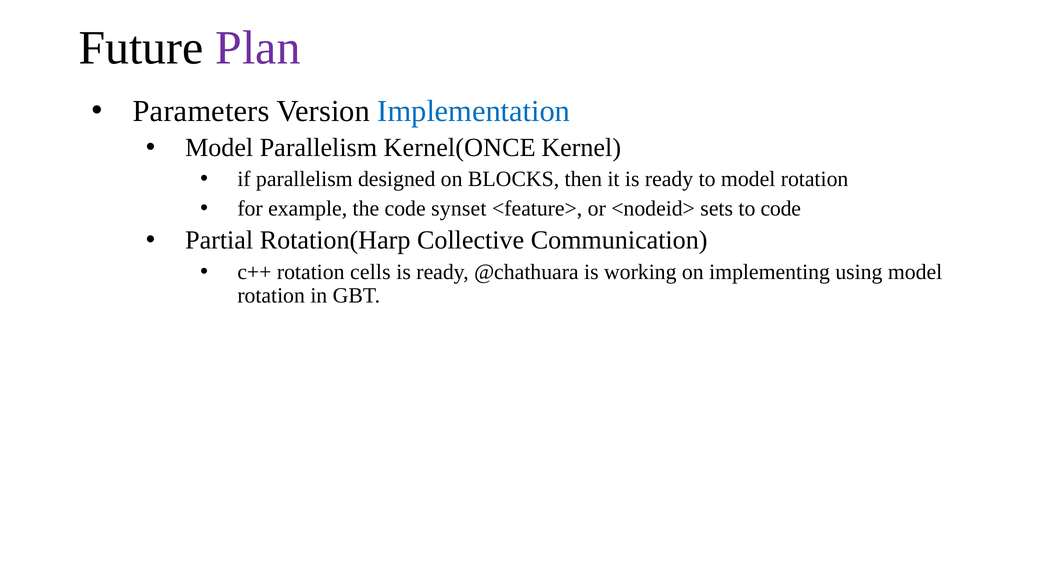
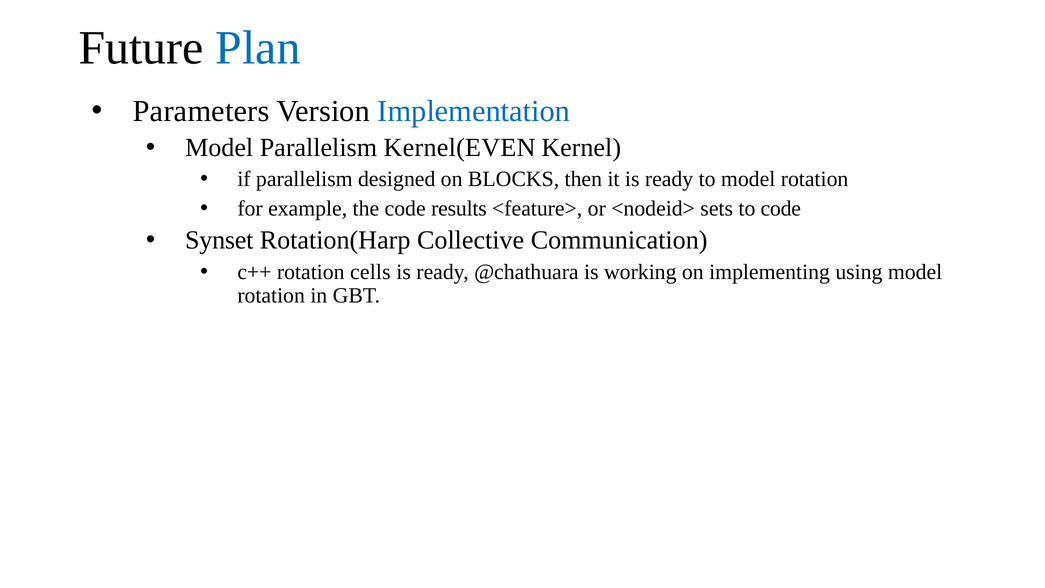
Plan colour: purple -> blue
Kernel(ONCE: Kernel(ONCE -> Kernel(EVEN
synset: synset -> results
Partial: Partial -> Synset
